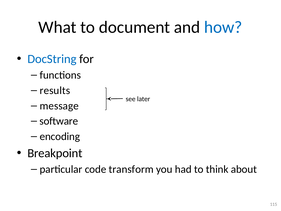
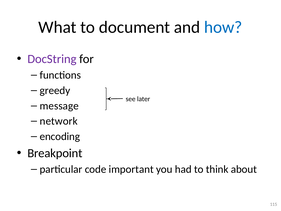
DocString colour: blue -> purple
results: results -> greedy
software: software -> network
transform: transform -> important
